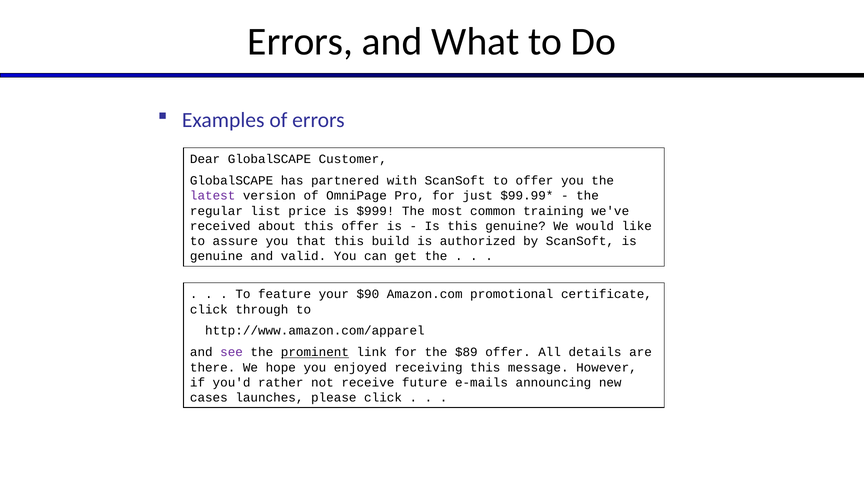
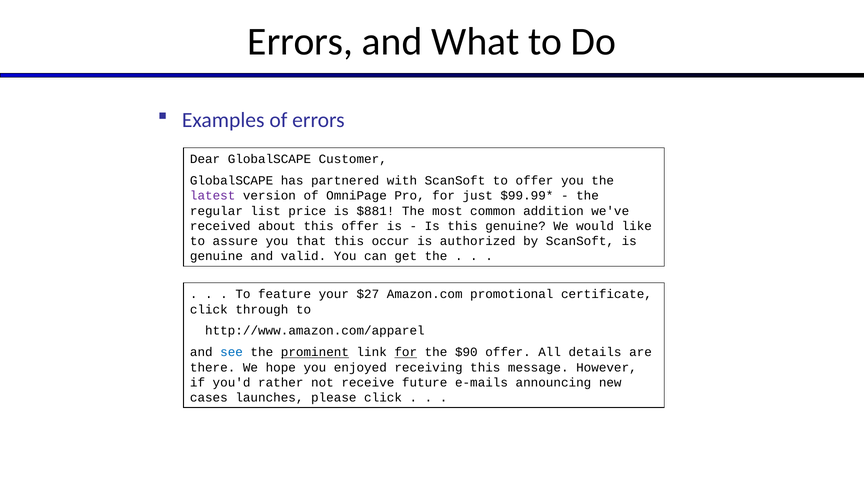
$999: $999 -> $881
training: training -> addition
build: build -> occur
$90: $90 -> $27
see colour: purple -> blue
for at (406, 352) underline: none -> present
$89: $89 -> $90
